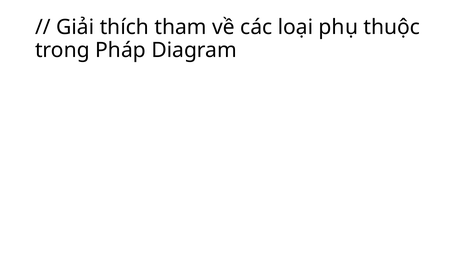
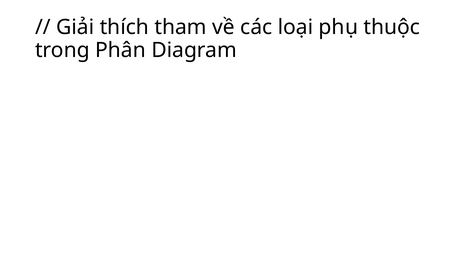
Pháp: Pháp -> Phân
